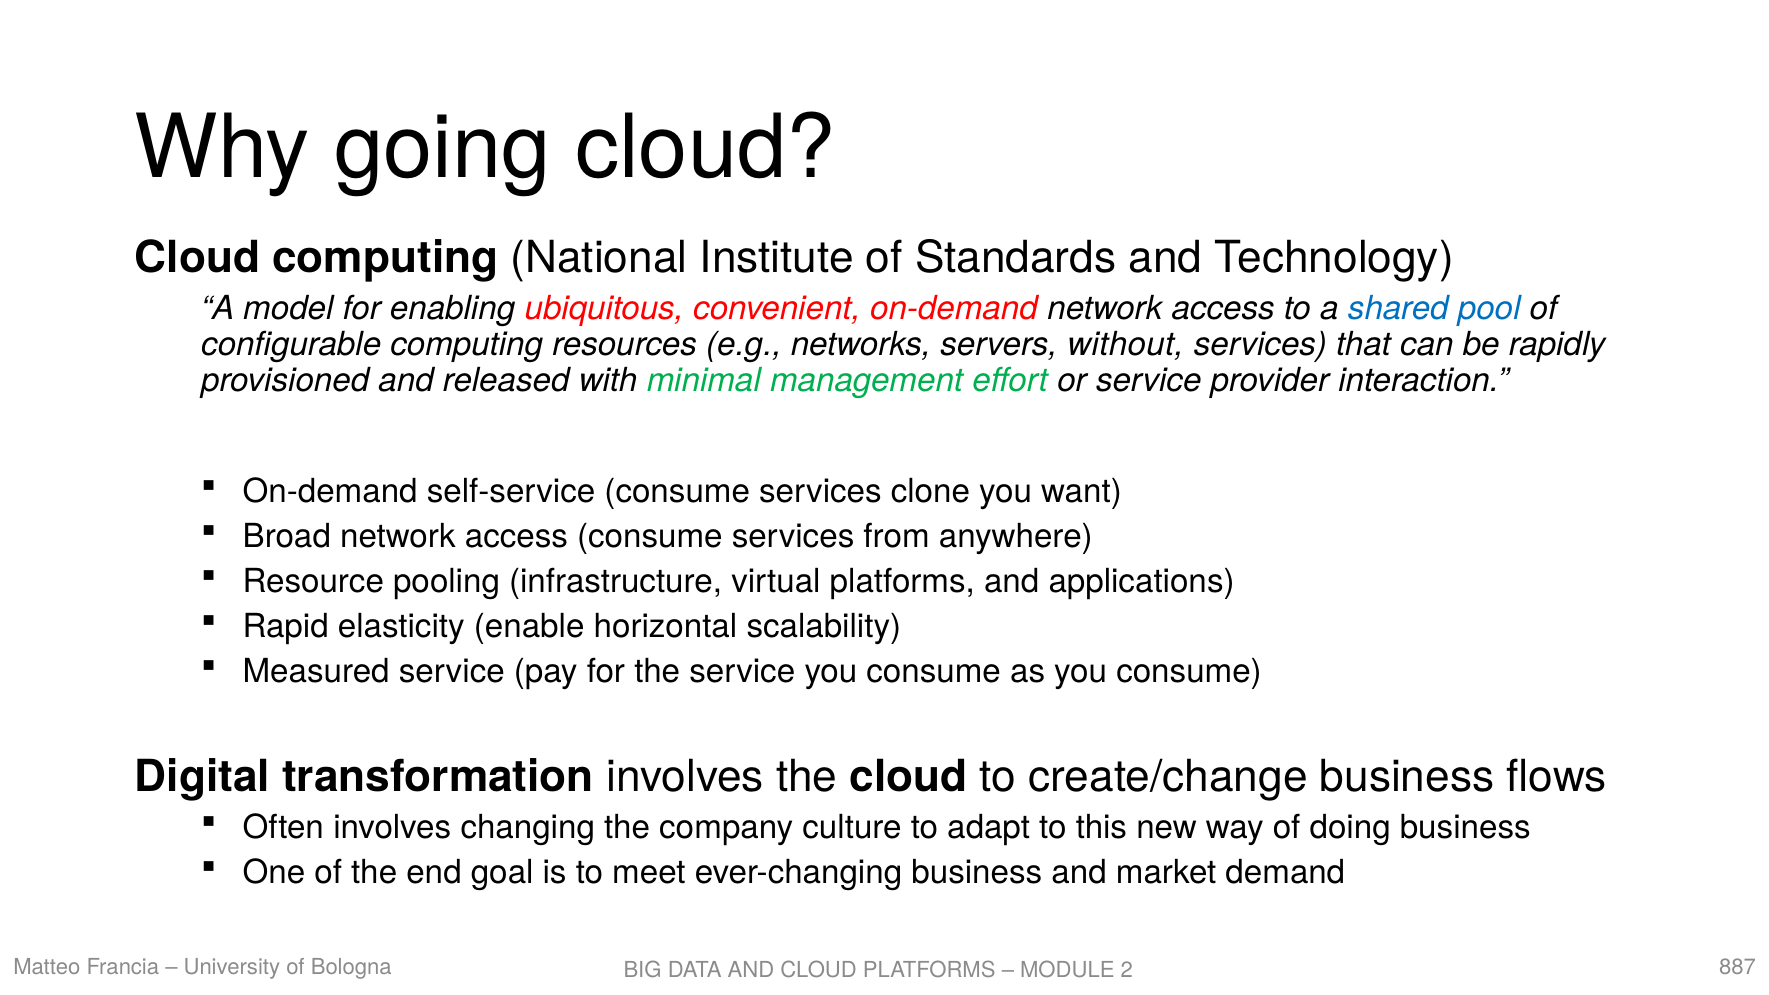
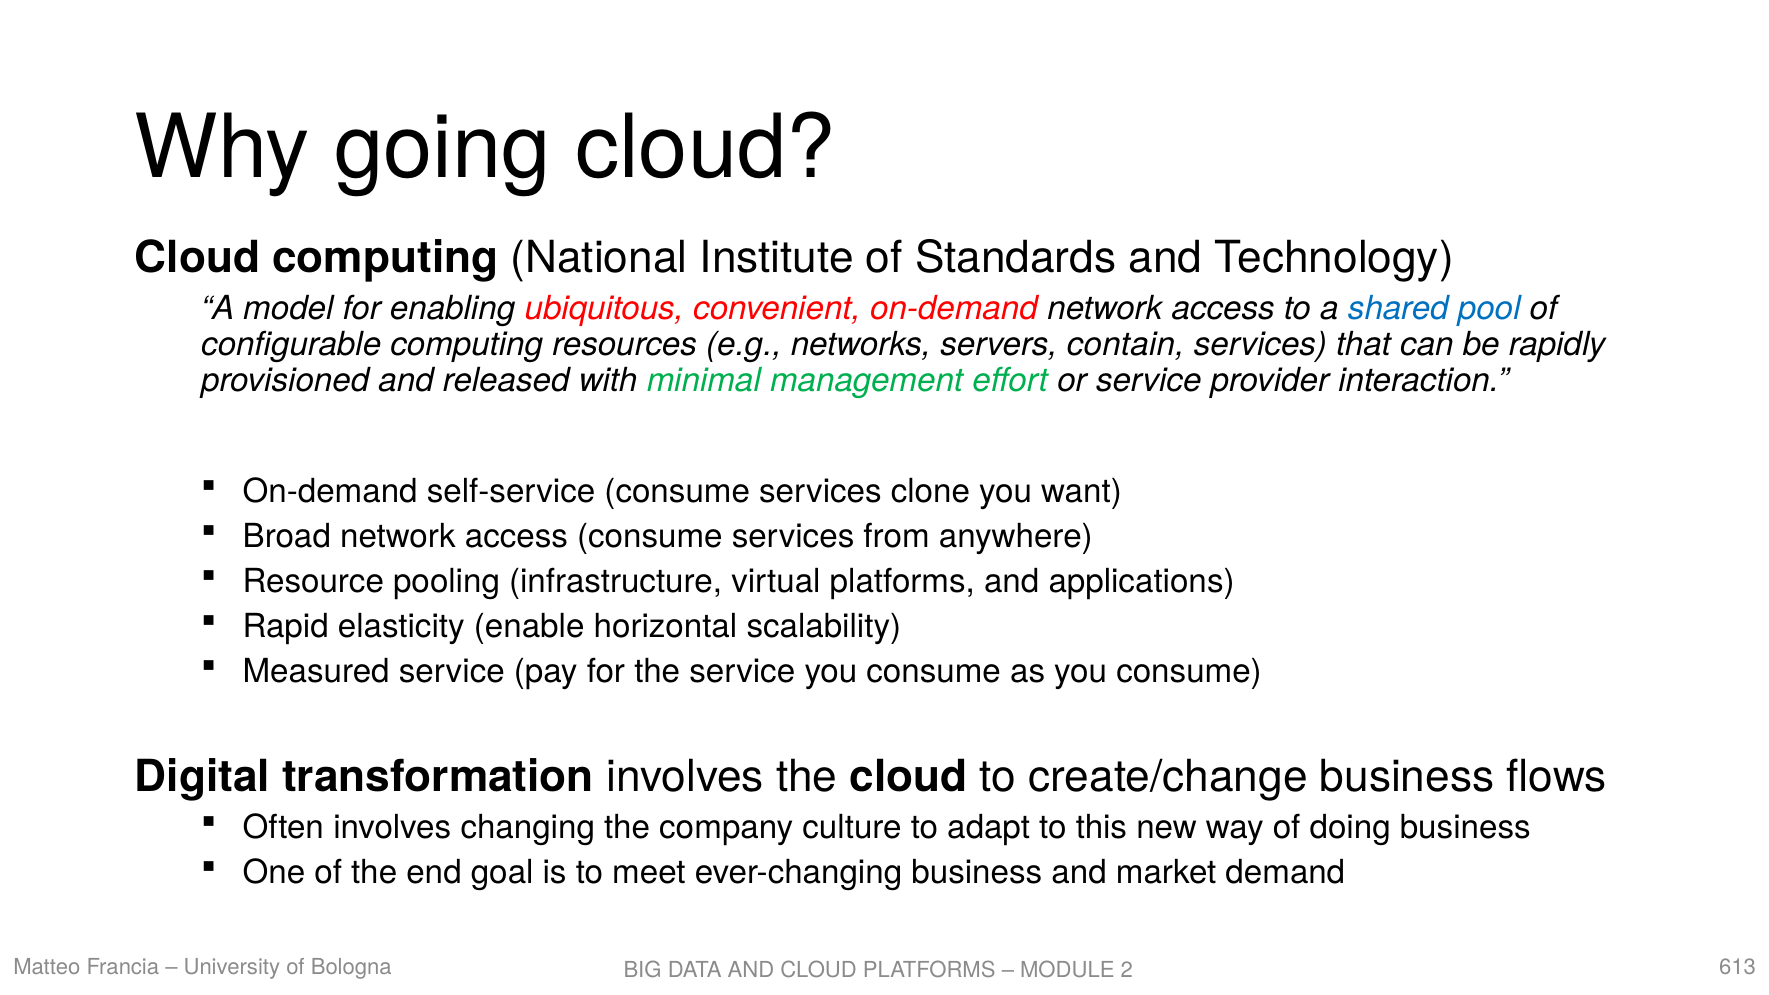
without: without -> contain
887: 887 -> 613
